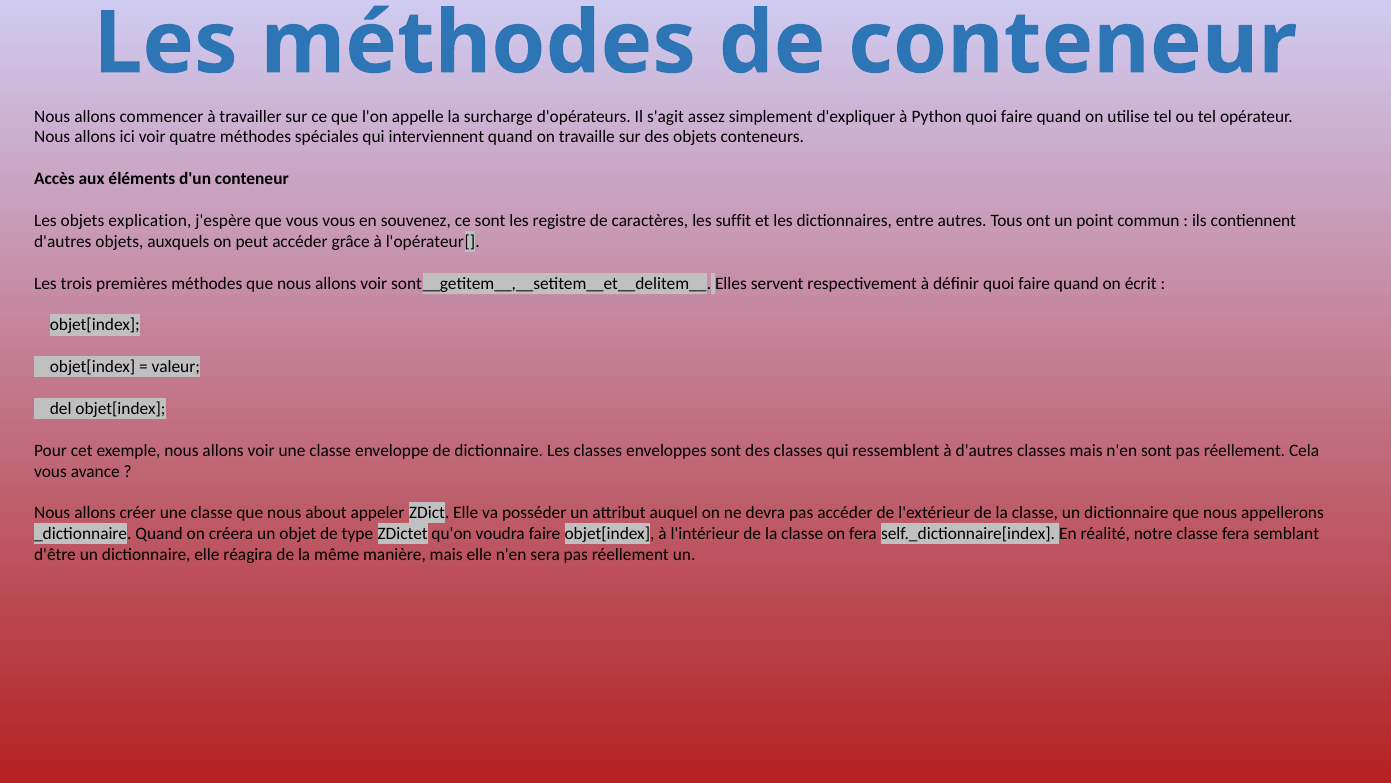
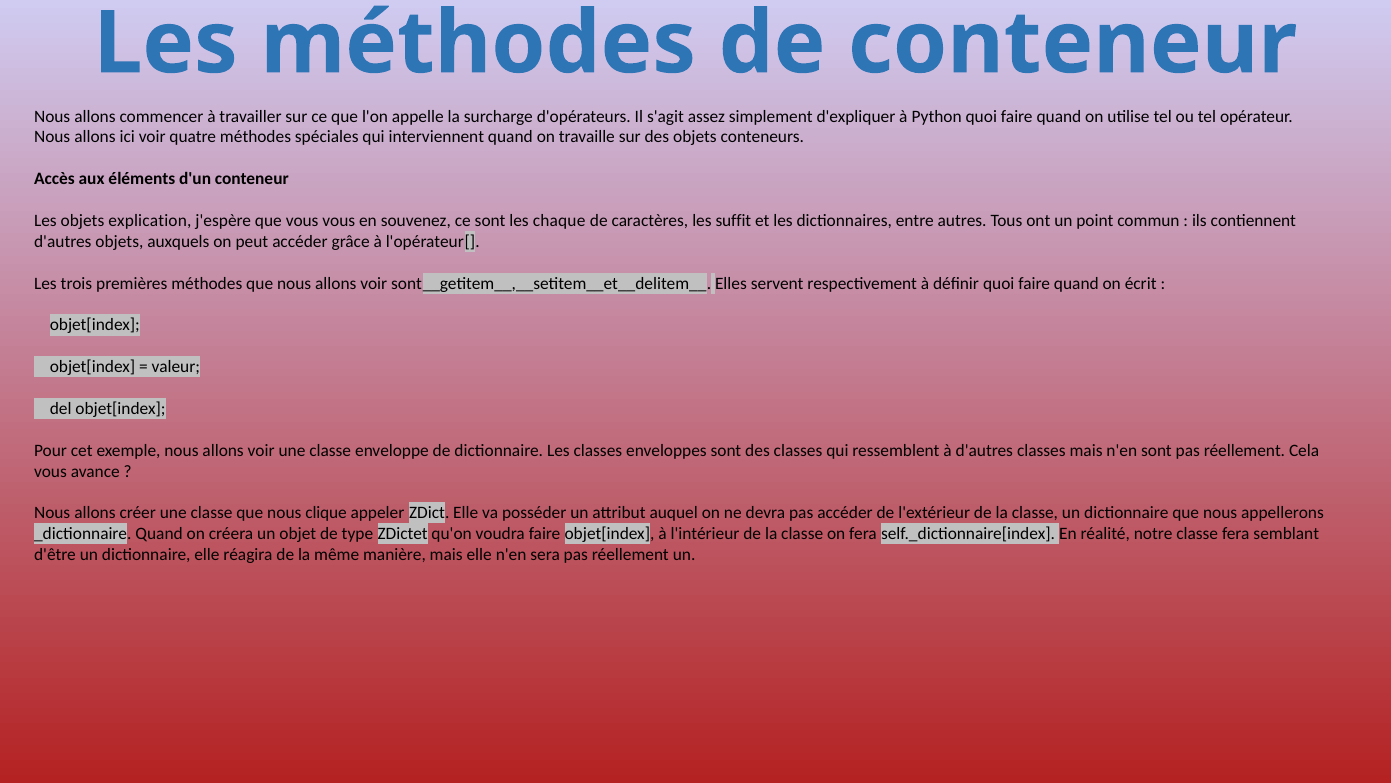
registre: registre -> chaque
about: about -> clique
